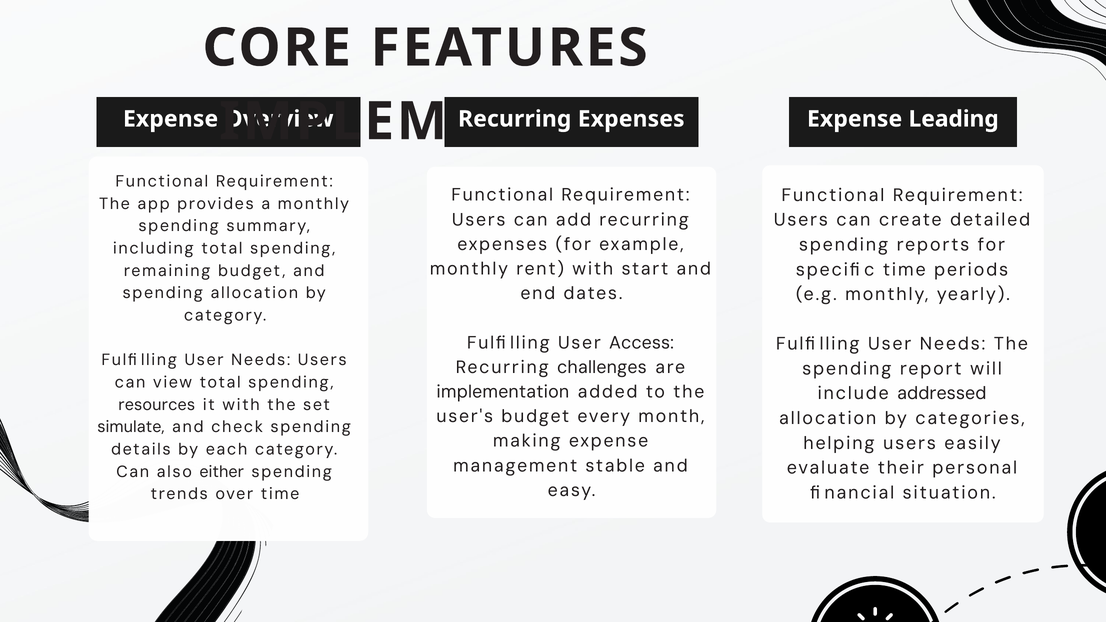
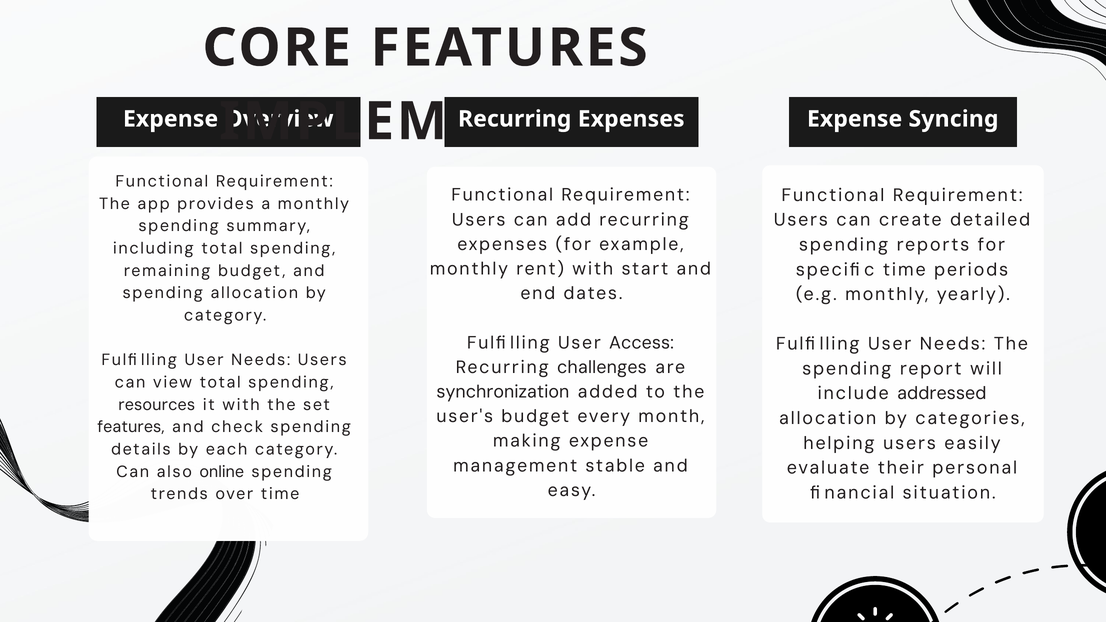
Leading: Leading -> Syncing
implementation: implementation -> synchronization
simulate at (131, 427): simulate -> features
either: either -> online
